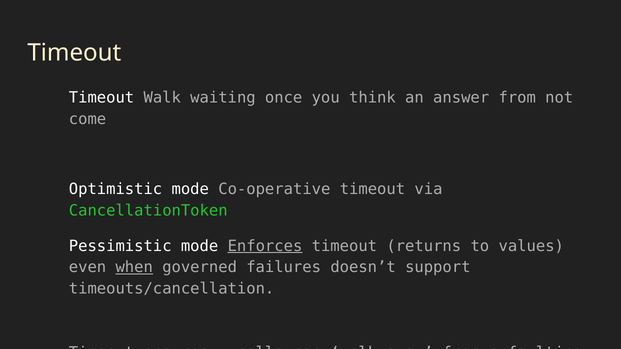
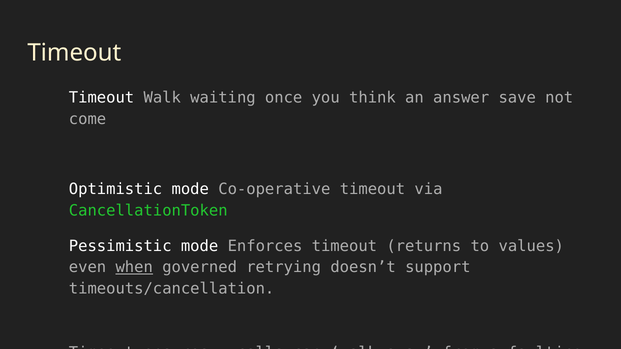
answer from: from -> save
Enforces underline: present -> none
failures: failures -> retrying
